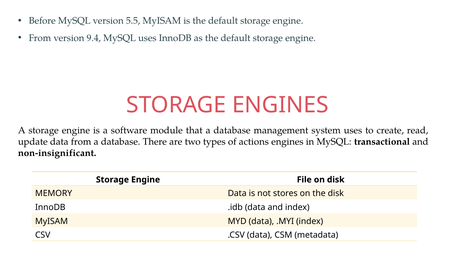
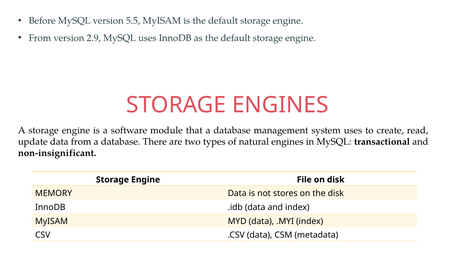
9.4: 9.4 -> 2.9
actions: actions -> natural
